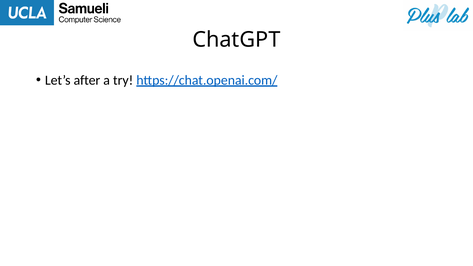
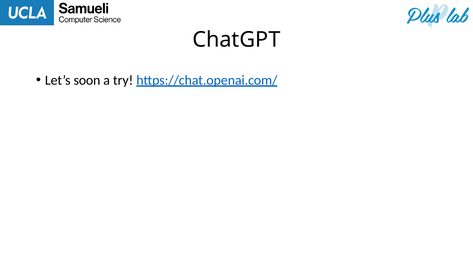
after: after -> soon
